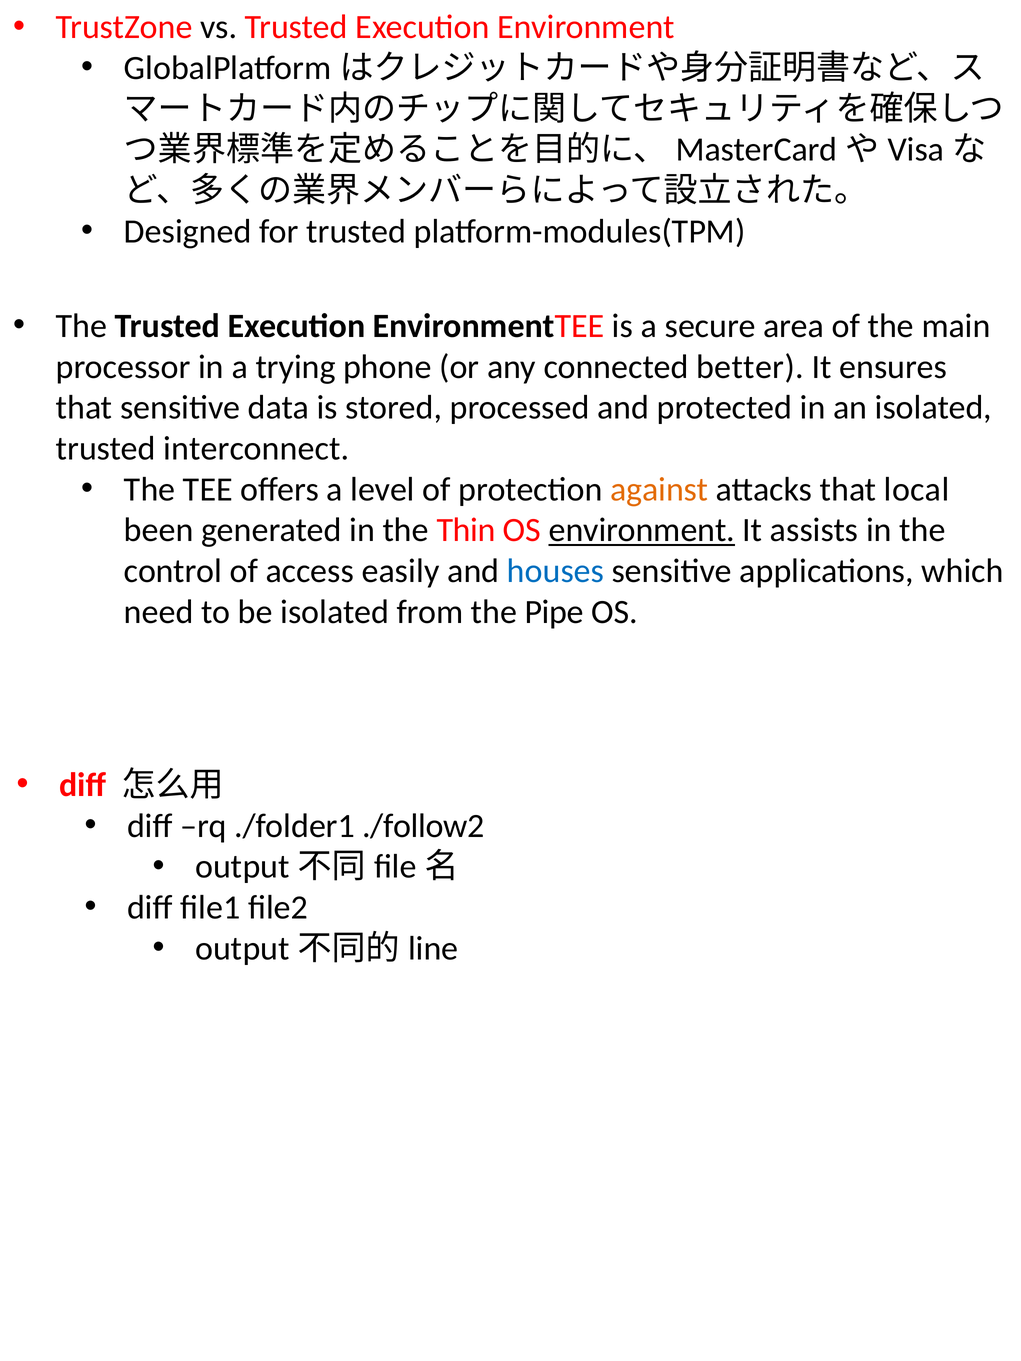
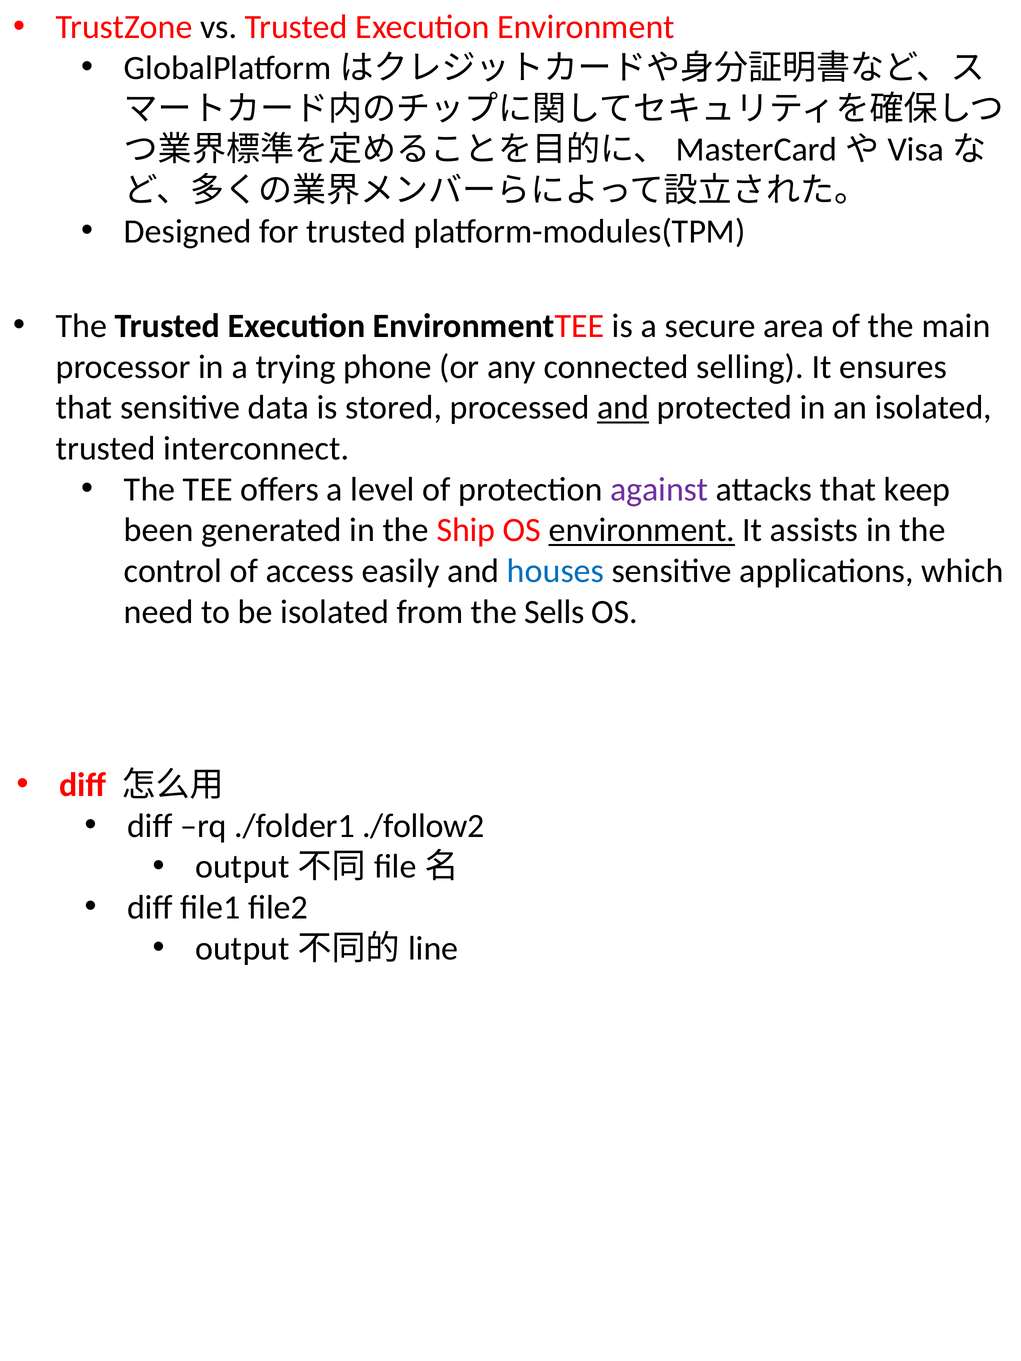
better: better -> selling
and at (623, 408) underline: none -> present
against colour: orange -> purple
local: local -> keep
Thin: Thin -> Ship
Pipe: Pipe -> Sells
